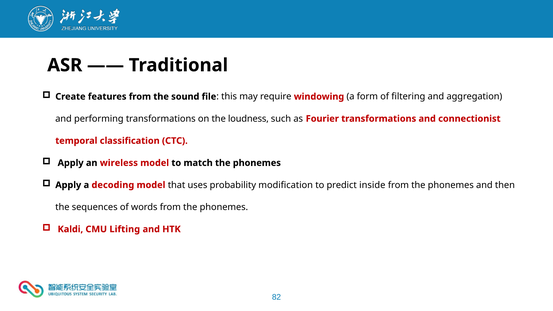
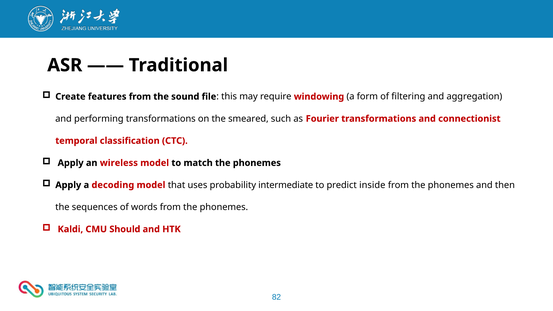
loudness: loudness -> smeared
modification: modification -> intermediate
Lifting: Lifting -> Should
